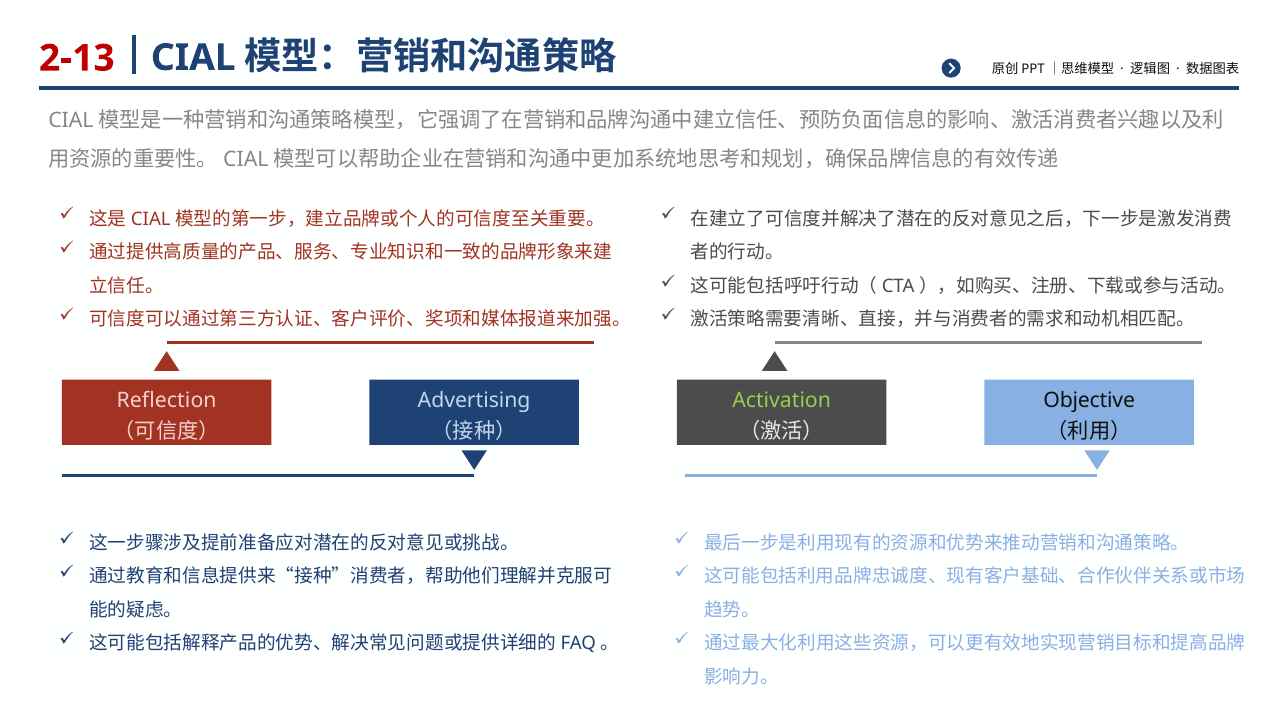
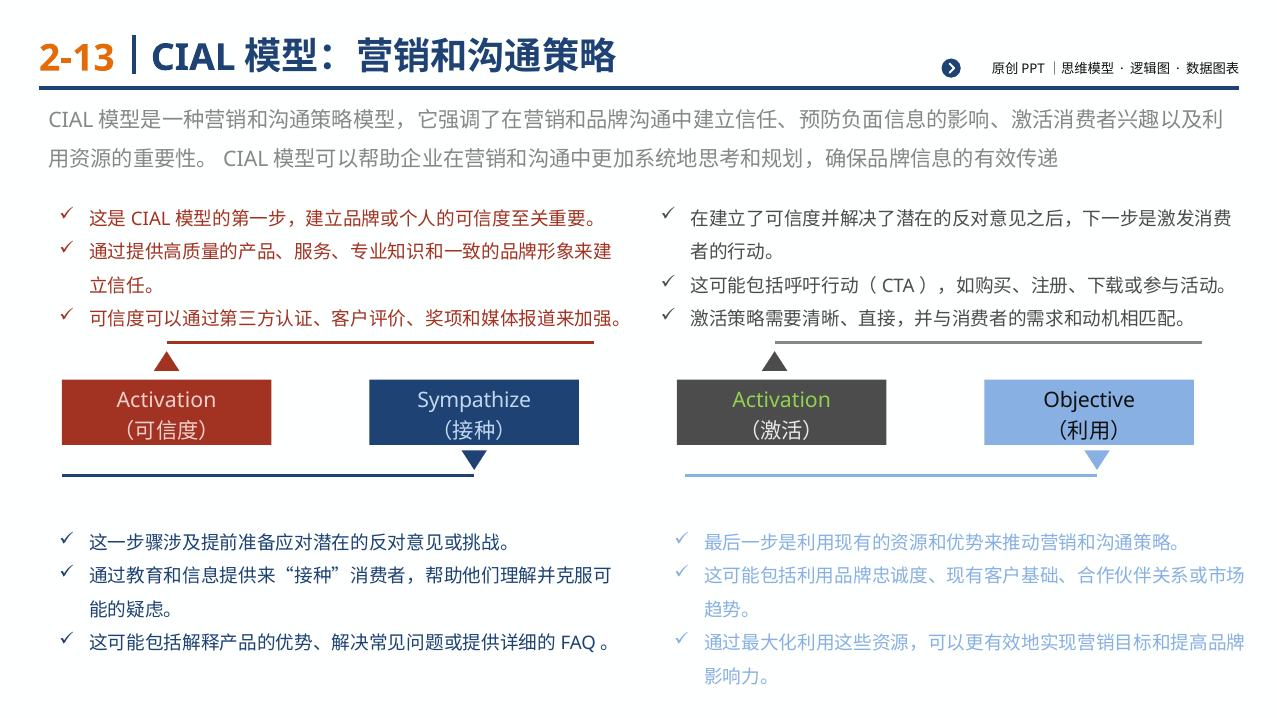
2-13 colour: red -> orange
Reflection at (167, 401): Reflection -> Activation
Advertising: Advertising -> Sympathize
